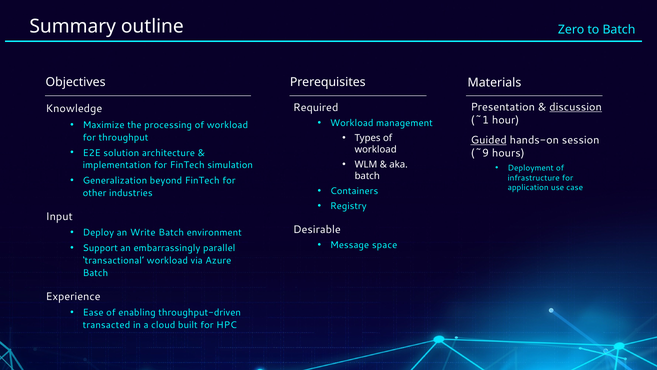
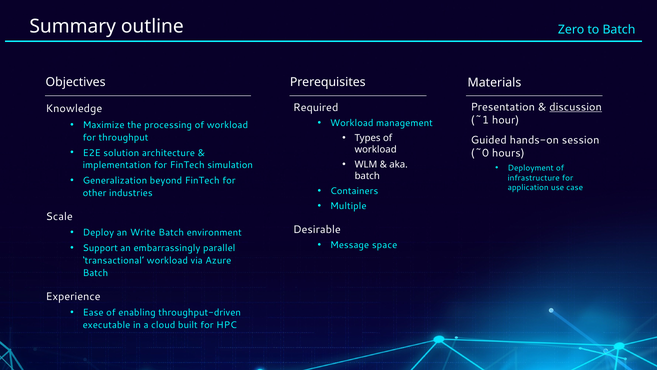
Guided underline: present -> none
~9: ~9 -> ~0
Registry: Registry -> Multiple
Input: Input -> Scale
transacted: transacted -> executable
